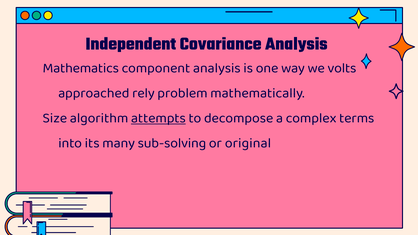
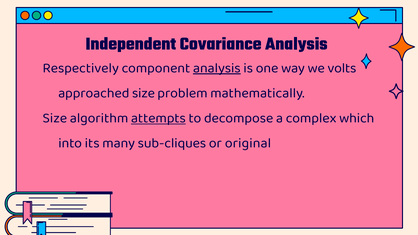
Mathematics: Mathematics -> Respectively
analysis at (217, 68) underline: none -> present
approached rely: rely -> size
terms: terms -> which
sub-solving: sub-solving -> sub-cliques
